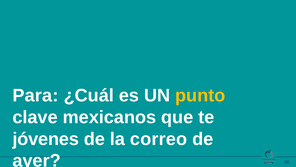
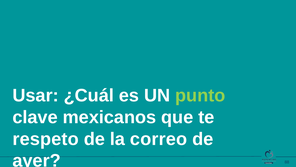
Para: Para -> Usar
punto colour: yellow -> light green
jóvenes: jóvenes -> respeto
